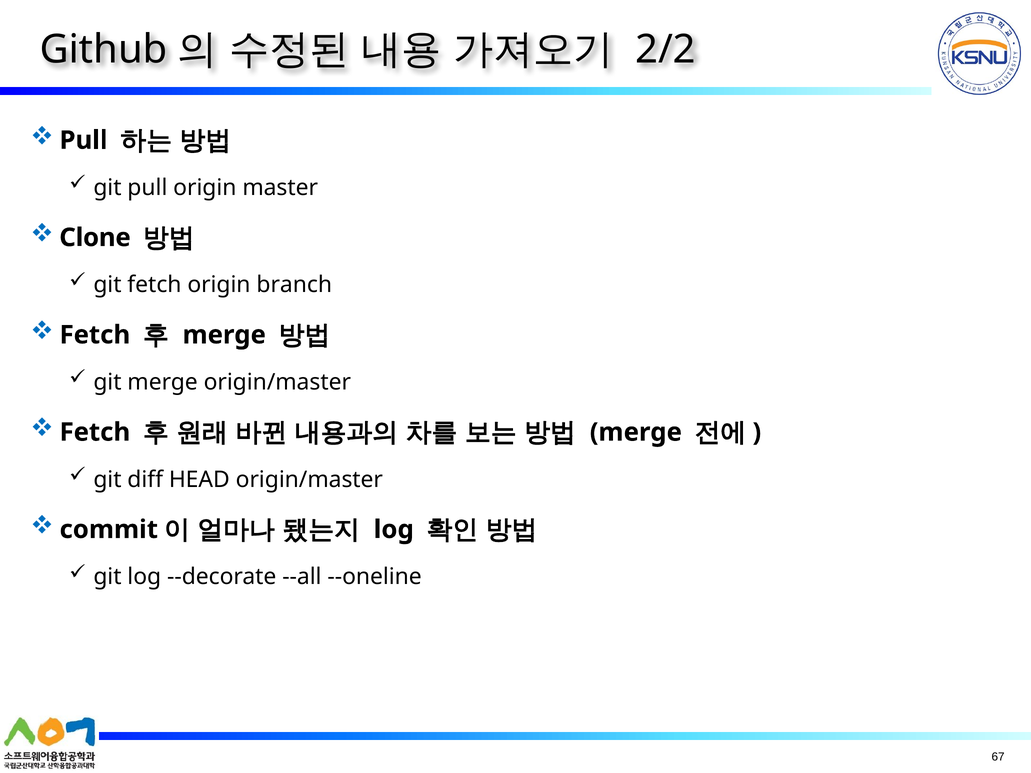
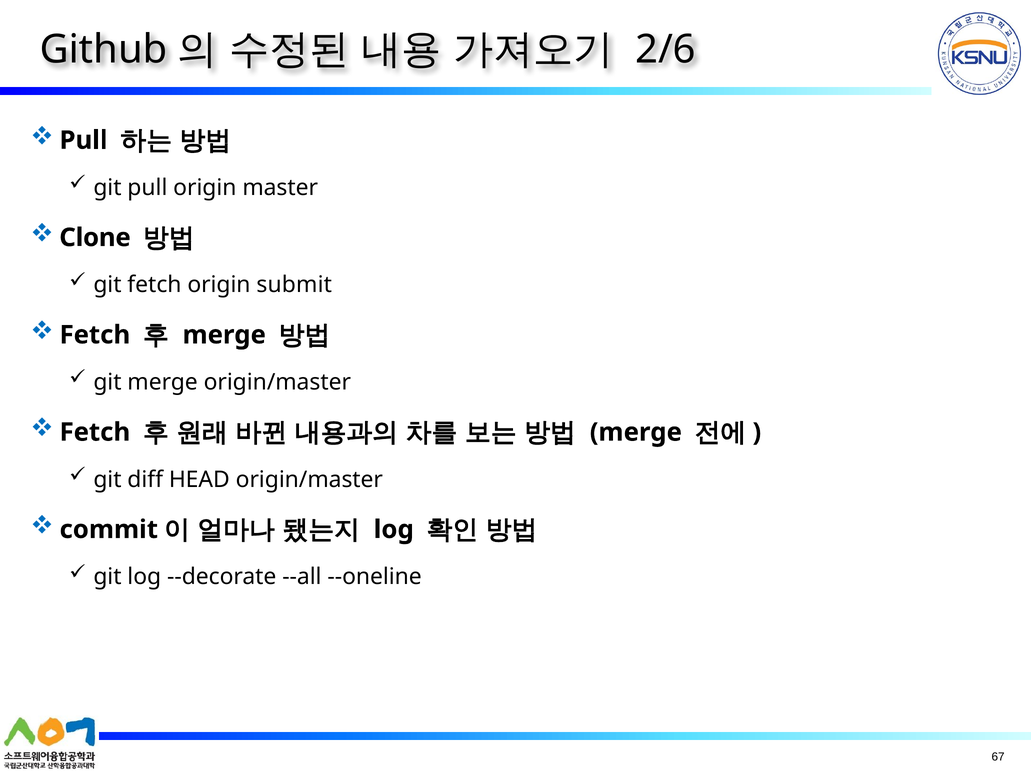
2/2: 2/2 -> 2/6
branch: branch -> submit
